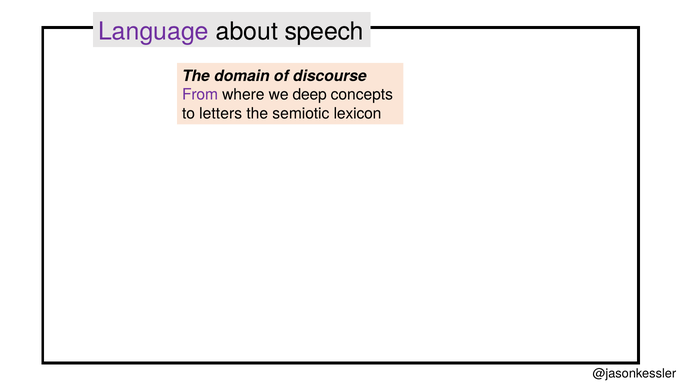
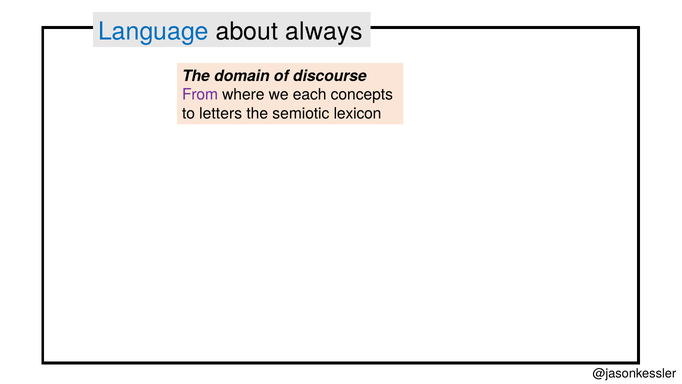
Language colour: purple -> blue
speech: speech -> always
deep: deep -> each
